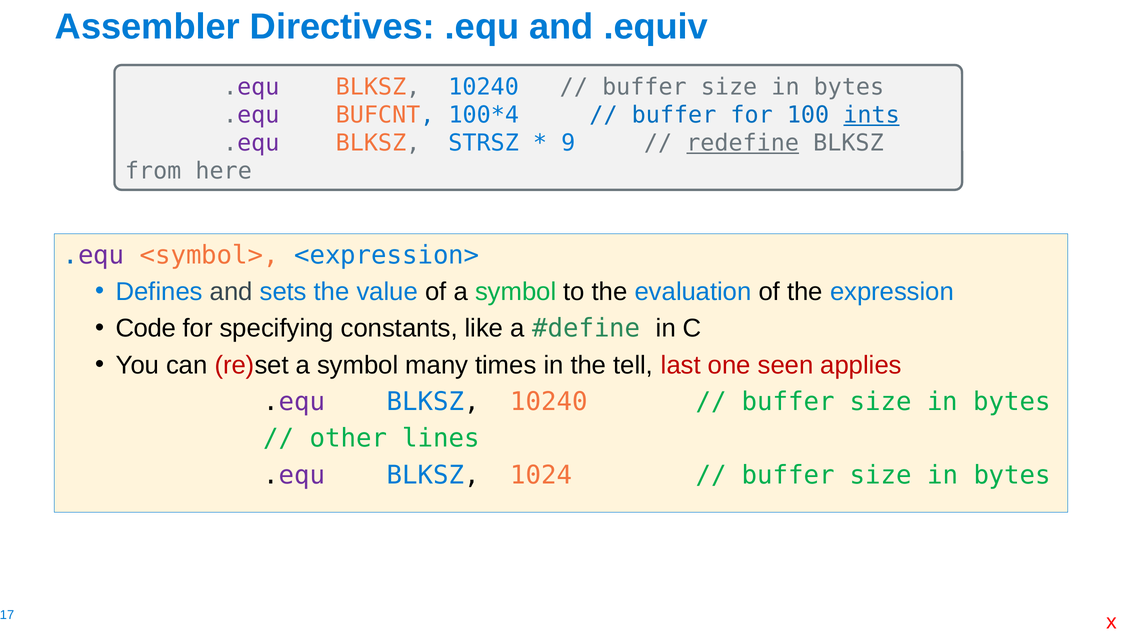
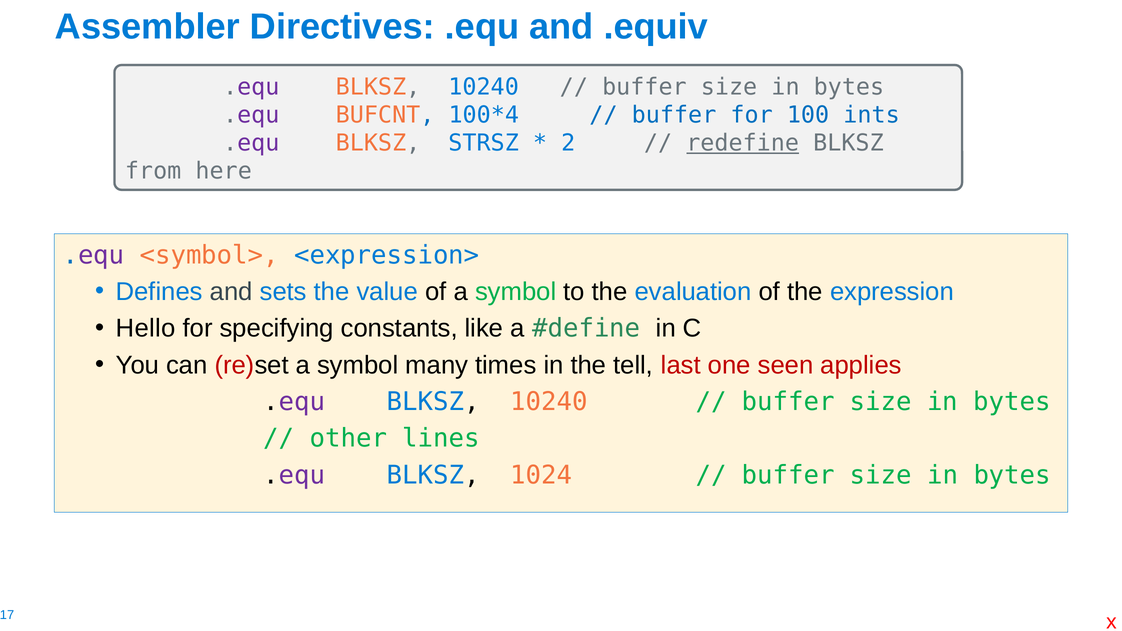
ints underline: present -> none
9: 9 -> 2
Code: Code -> Hello
